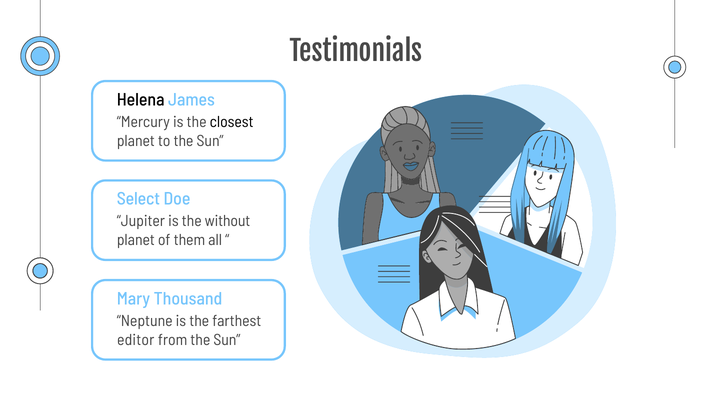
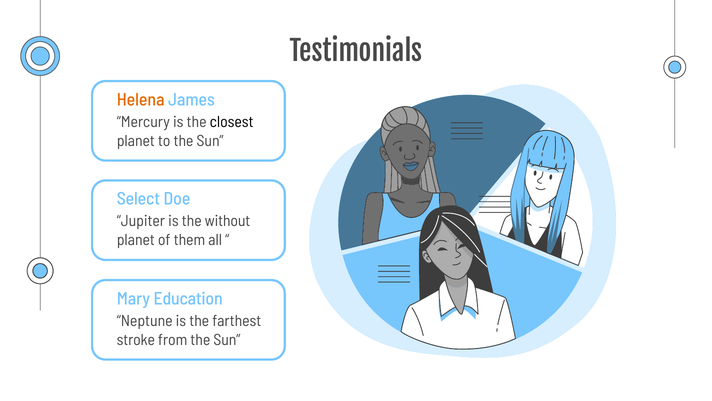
Helena colour: black -> orange
Thousand: Thousand -> Education
editor: editor -> stroke
